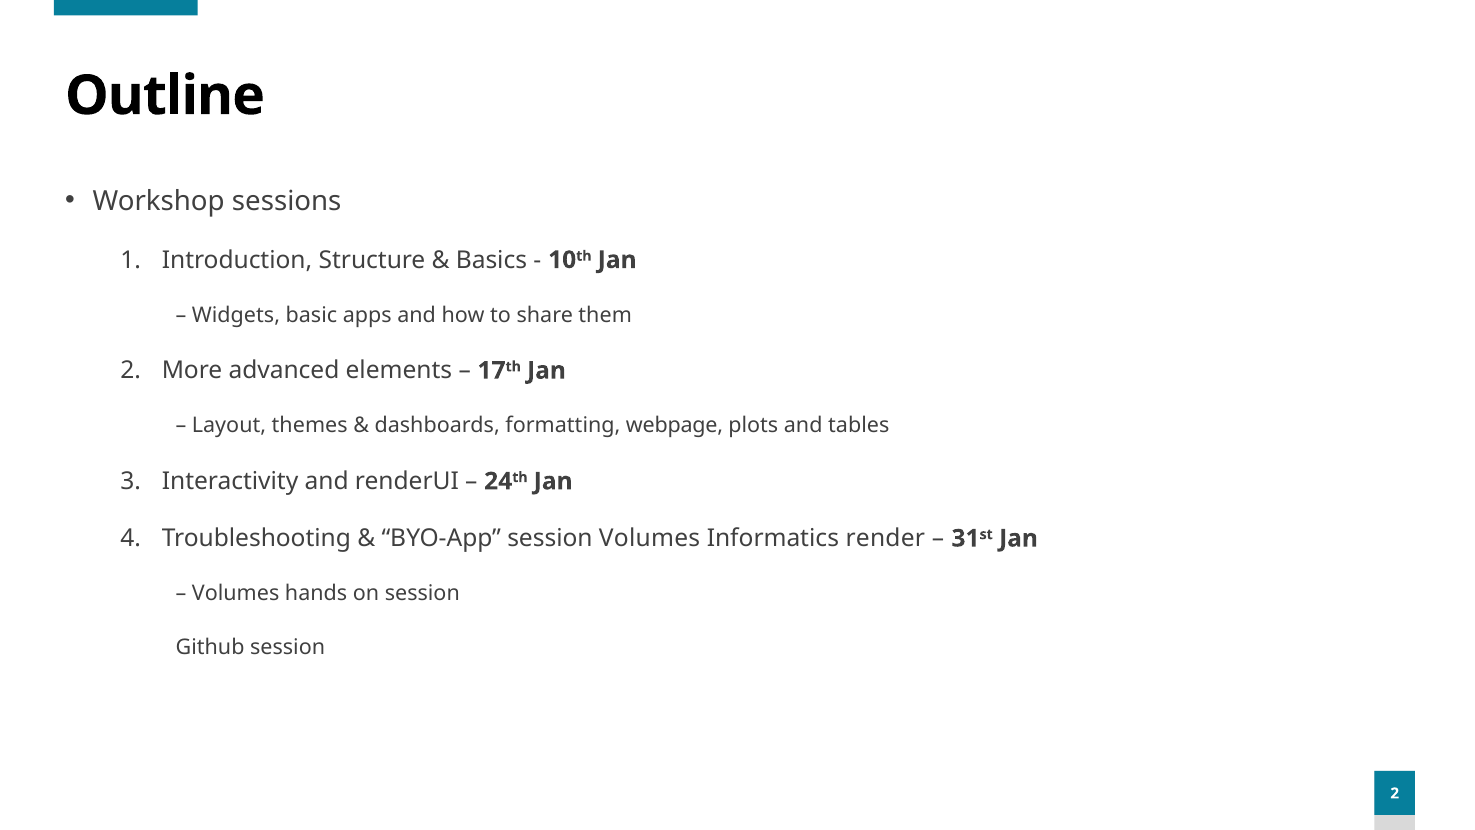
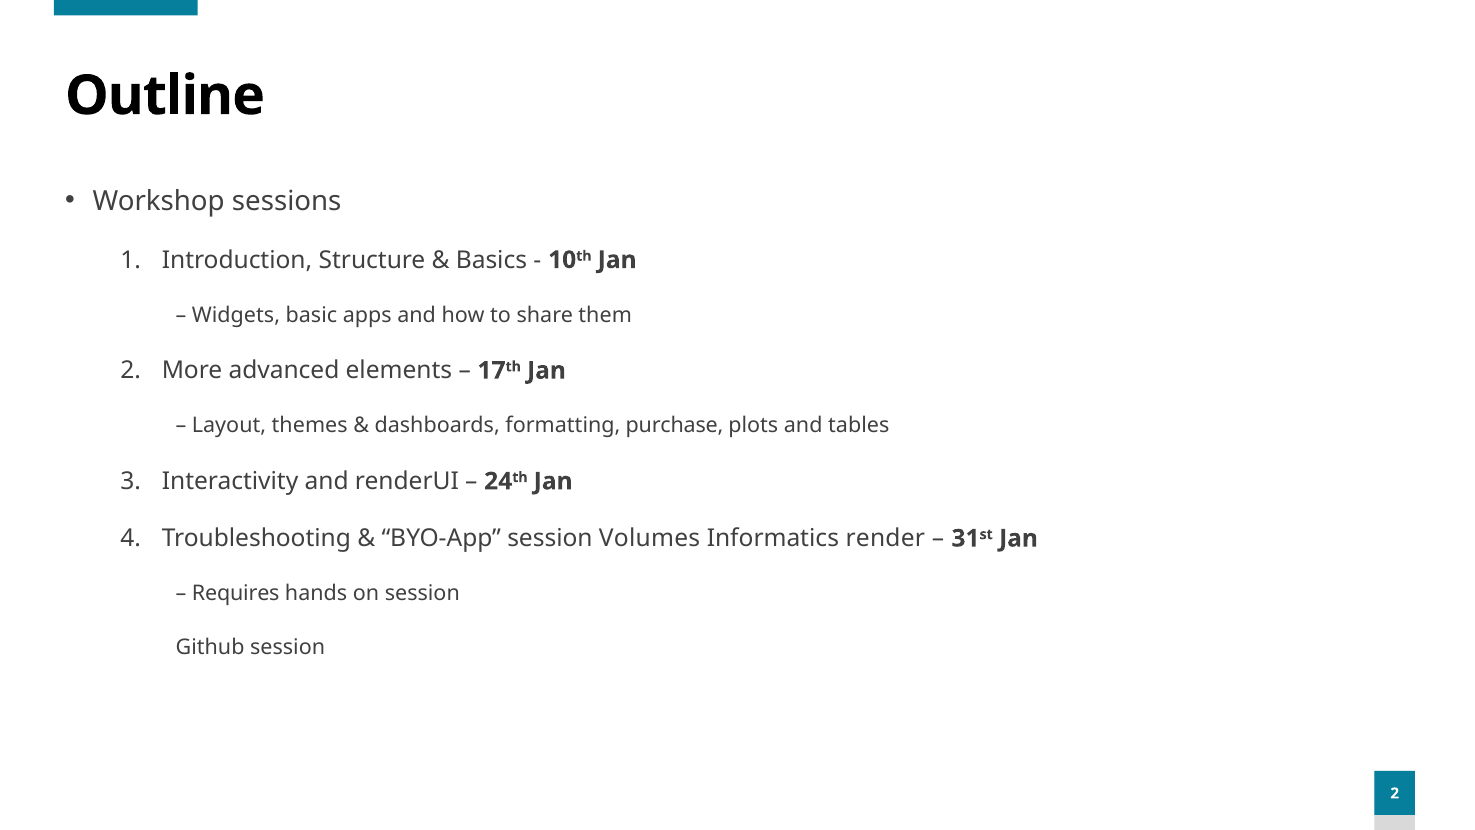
webpage: webpage -> purchase
Volumes at (236, 593): Volumes -> Requires
